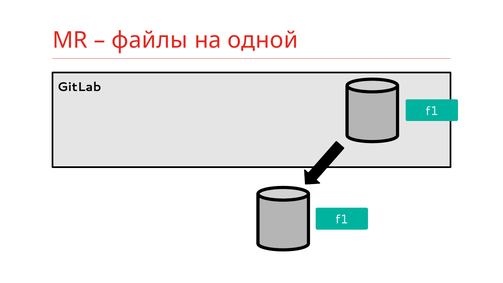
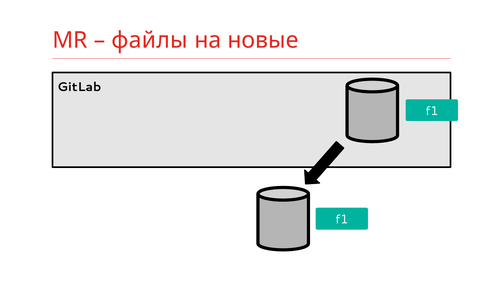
одной: одной -> новые
